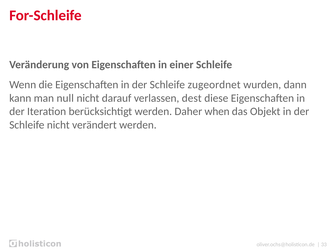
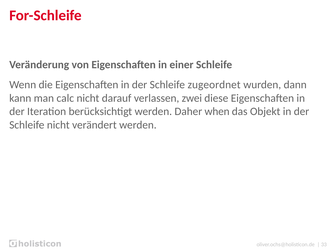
null: null -> calc
dest: dest -> zwei
